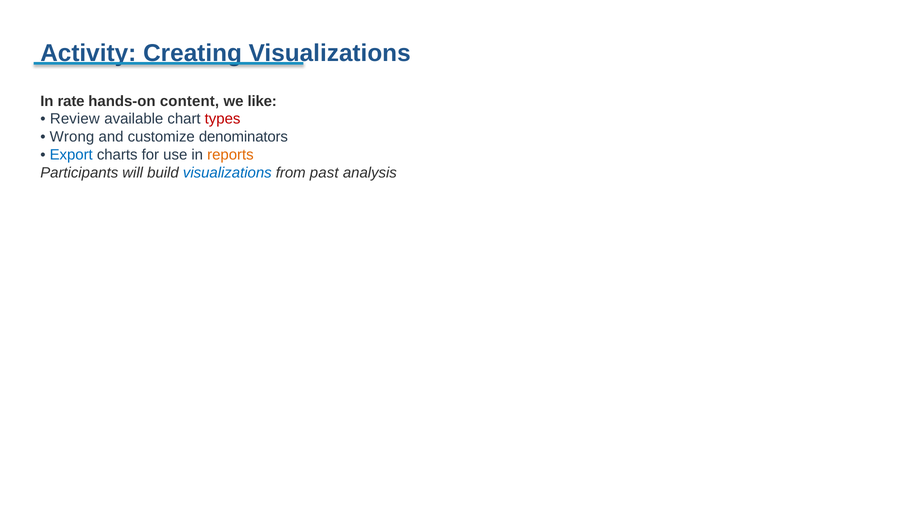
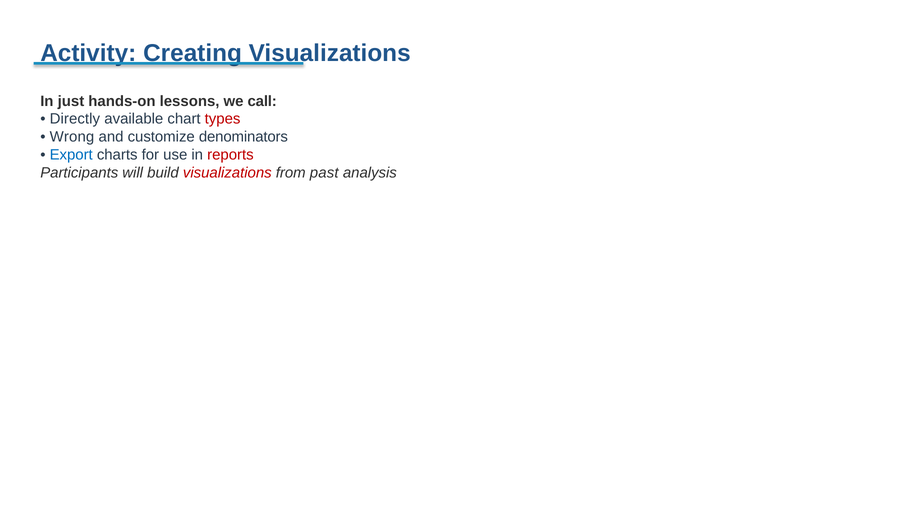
rate: rate -> just
content: content -> lessons
like: like -> call
Review: Review -> Directly
reports colour: orange -> red
visualizations at (227, 173) colour: blue -> red
